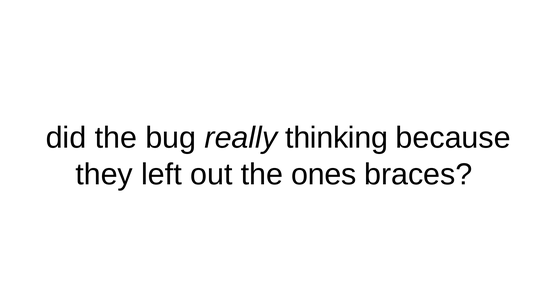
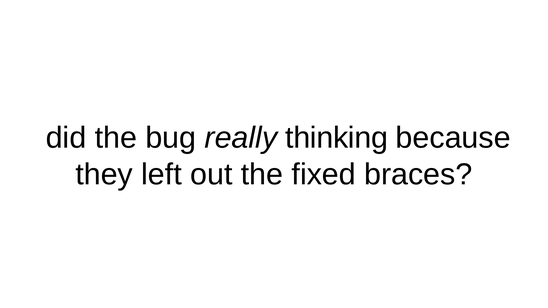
ones: ones -> fixed
